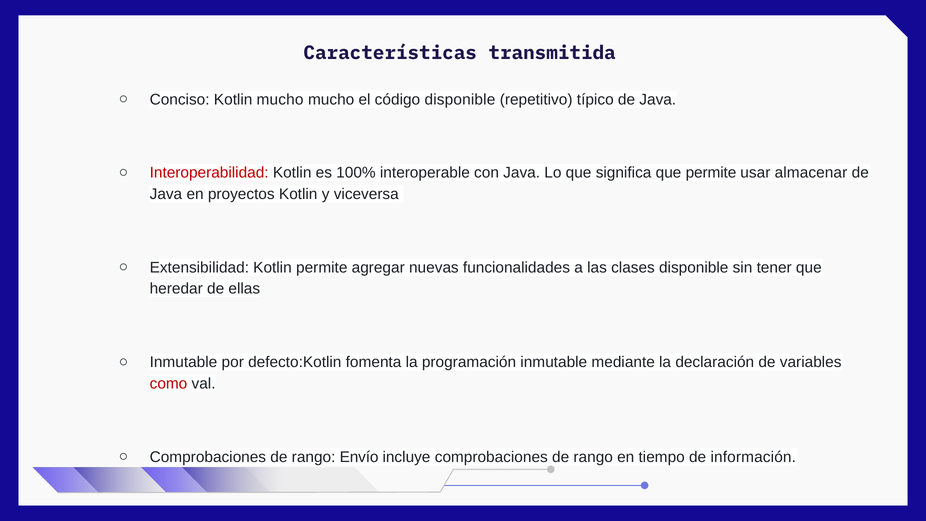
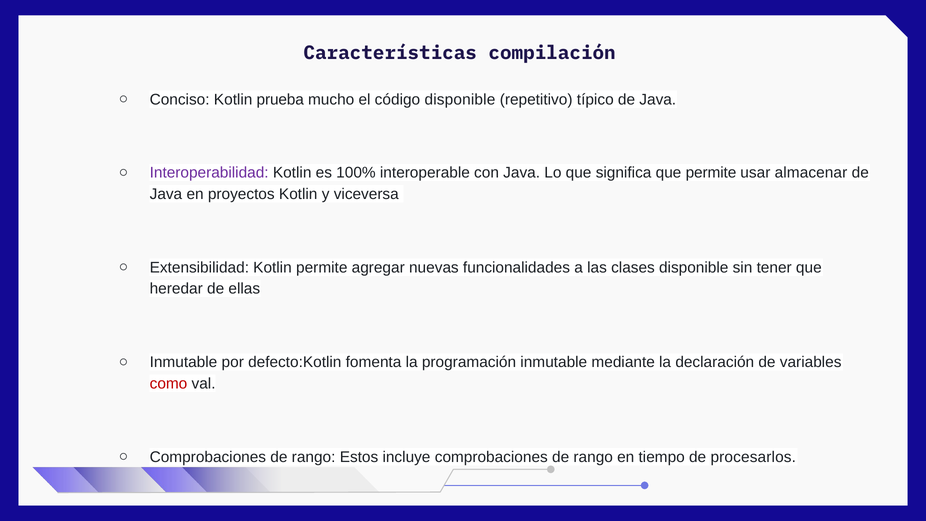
transmitida: transmitida -> compilación
Kotlin mucho: mucho -> prueba
Interoperabilidad colour: red -> purple
Envío: Envío -> Estos
información: información -> procesarlos
